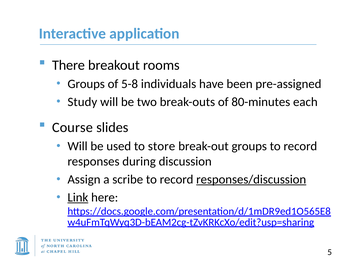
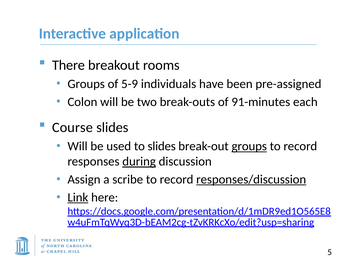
5-8: 5-8 -> 5-9
Study: Study -> Colon
80-minutes: 80-minutes -> 91-minutes
to store: store -> slides
groups at (249, 147) underline: none -> present
during underline: none -> present
